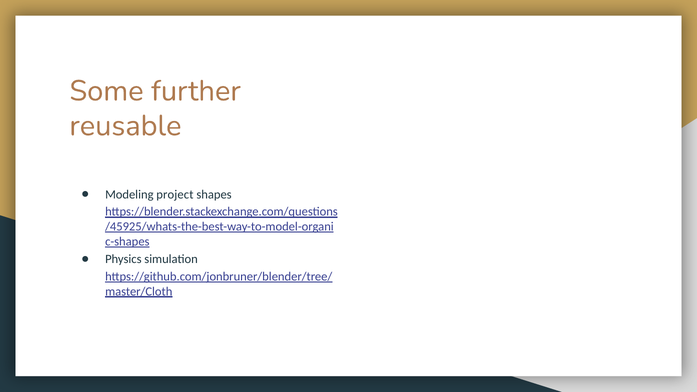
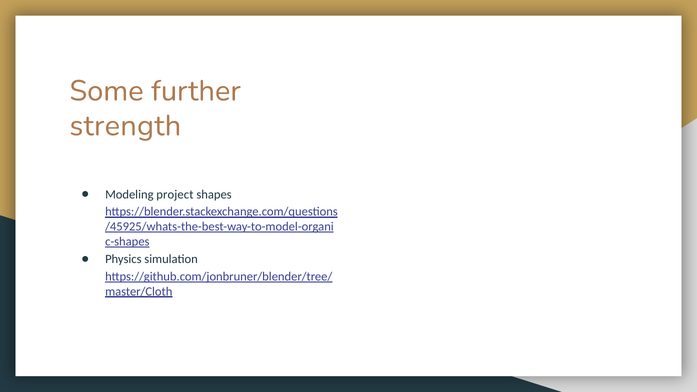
reusable: reusable -> strength
